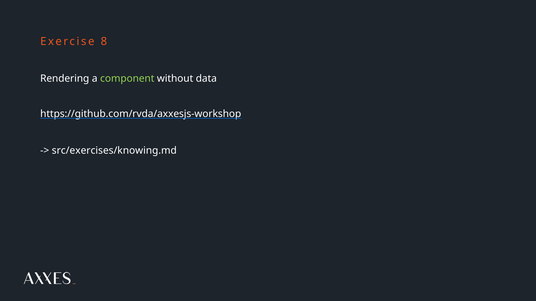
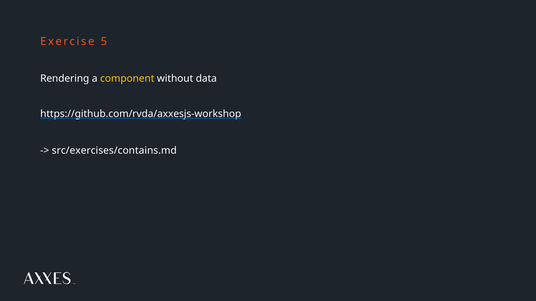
8: 8 -> 5
component colour: light green -> yellow
src/exercises/knowing.md: src/exercises/knowing.md -> src/exercises/contains.md
